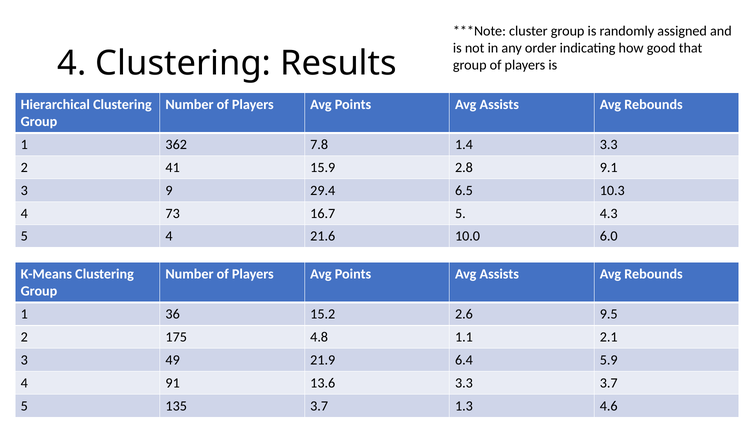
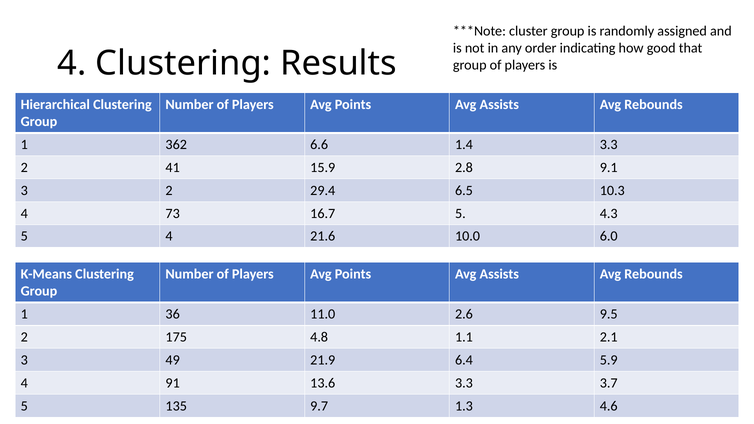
7.8: 7.8 -> 6.6
3 9: 9 -> 2
15.2: 15.2 -> 11.0
135 3.7: 3.7 -> 9.7
